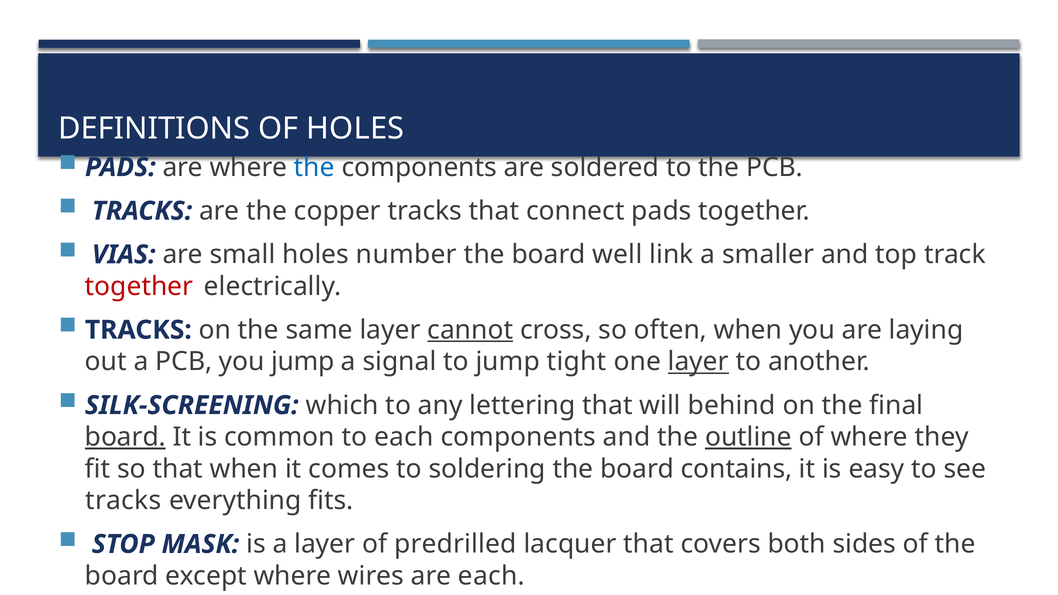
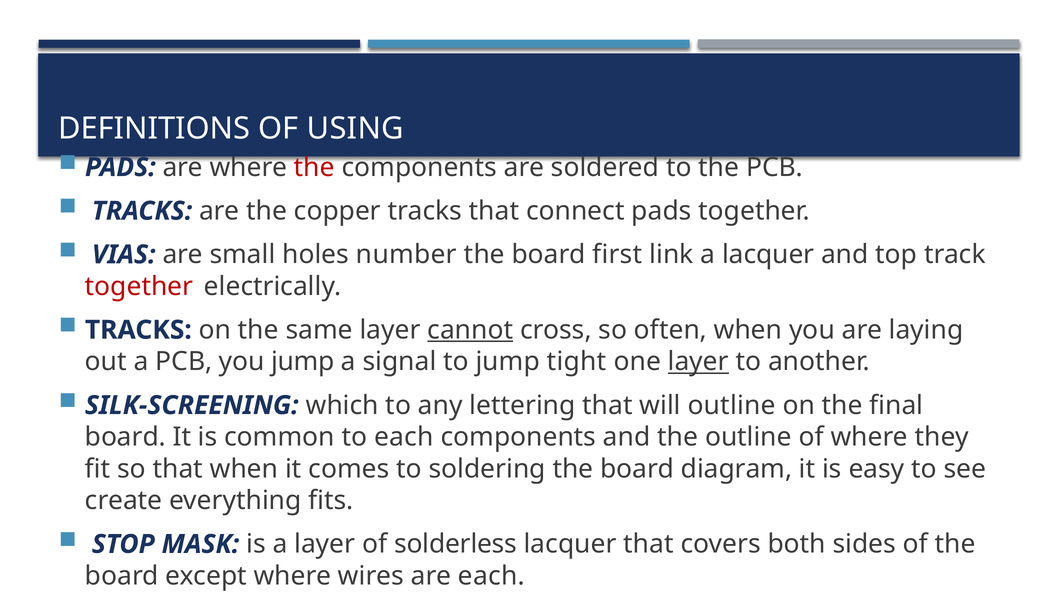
OF HOLES: HOLES -> USING
the at (314, 167) colour: blue -> red
well: well -> first
a smaller: smaller -> lacquer
will behind: behind -> outline
board at (125, 437) underline: present -> none
outline at (748, 437) underline: present -> none
contains: contains -> diagram
tracks at (123, 501): tracks -> create
predrilled: predrilled -> solderless
